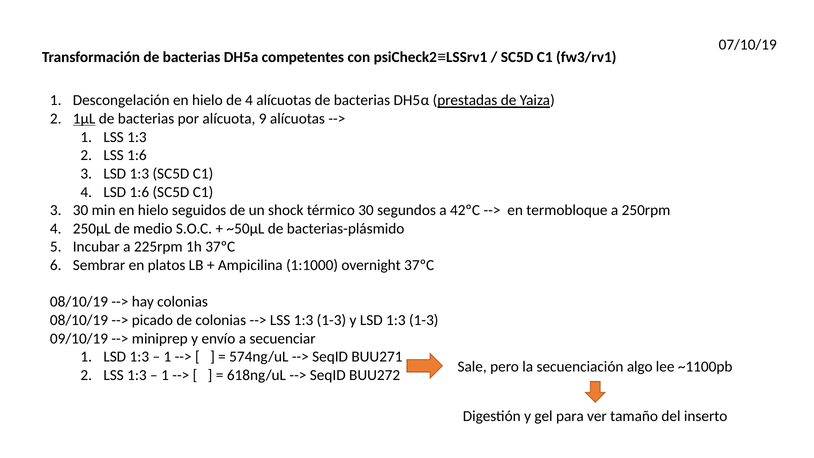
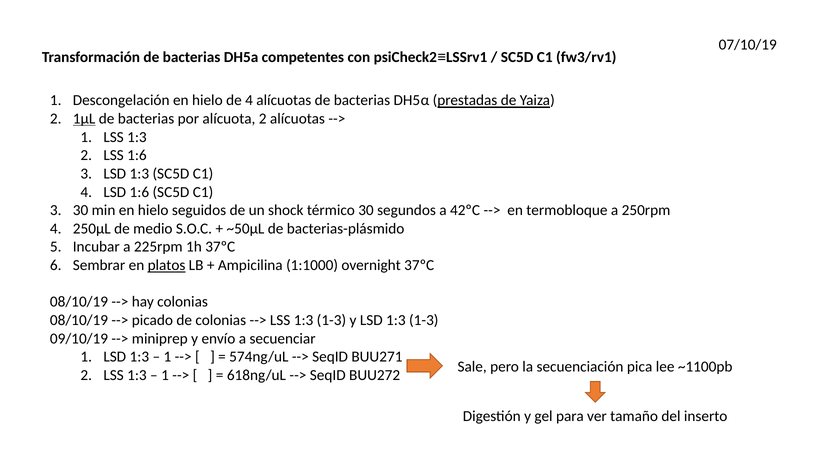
alícuota 9: 9 -> 2
platos underline: none -> present
algo: algo -> pica
